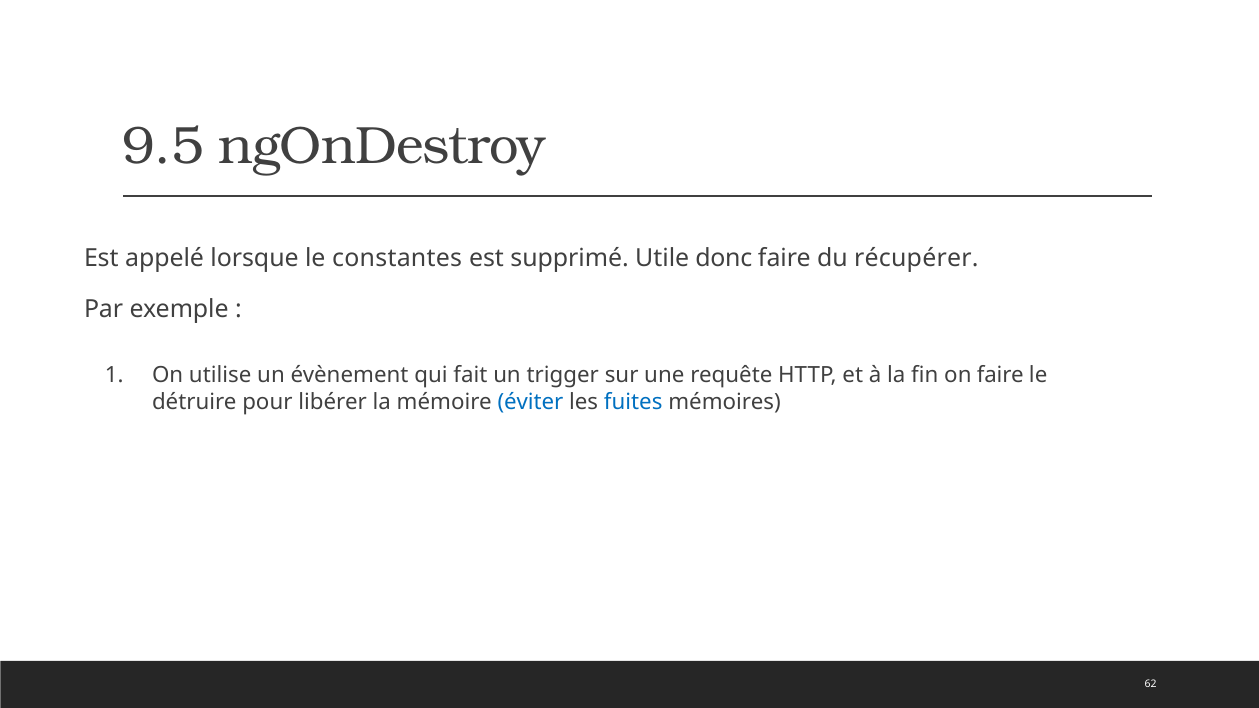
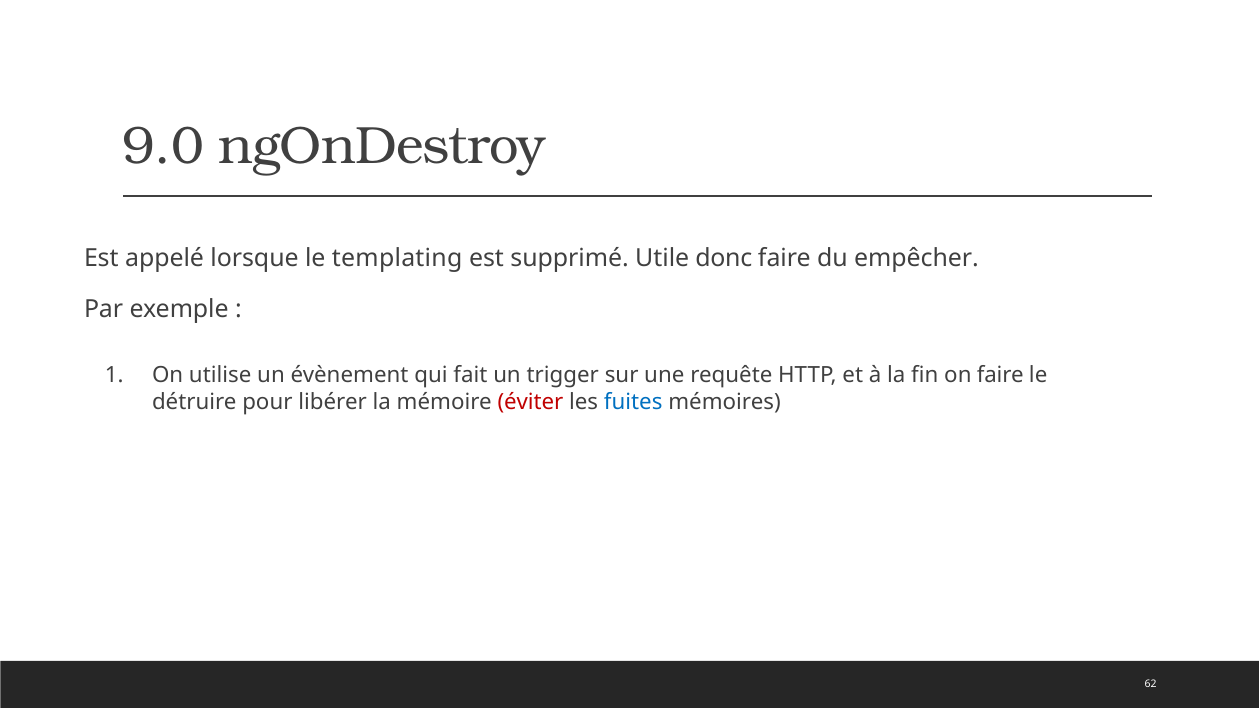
9.5: 9.5 -> 9.0
constantes: constantes -> templating
récupérer: récupérer -> empêcher
éviter colour: blue -> red
